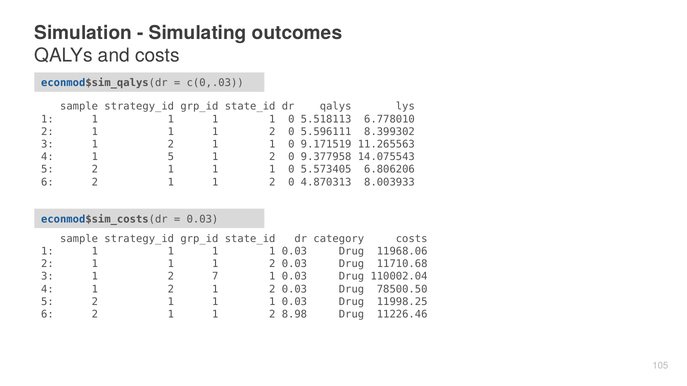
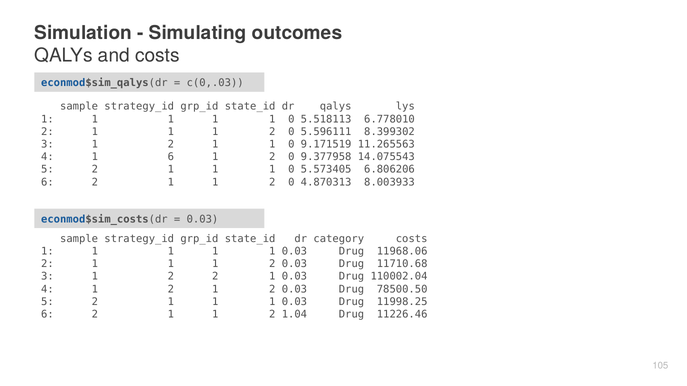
1 5: 5 -> 6
2 7: 7 -> 2
8.98: 8.98 -> 1.04
